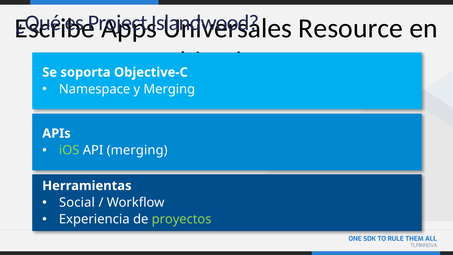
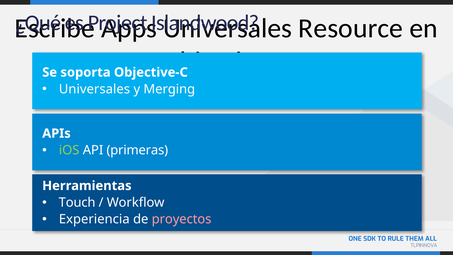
Namespace at (95, 89): Namespace -> Universales
API merging: merging -> primeras
Social: Social -> Touch
proyectos colour: light green -> pink
